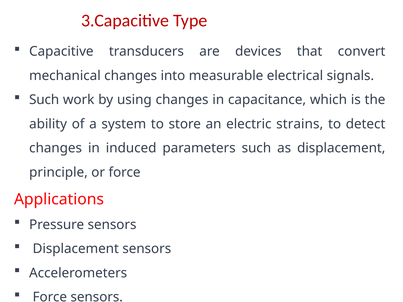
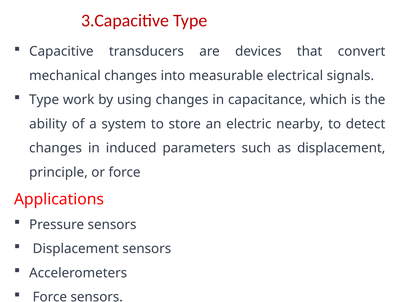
Such at (44, 100): Such -> Type
strains: strains -> nearby
